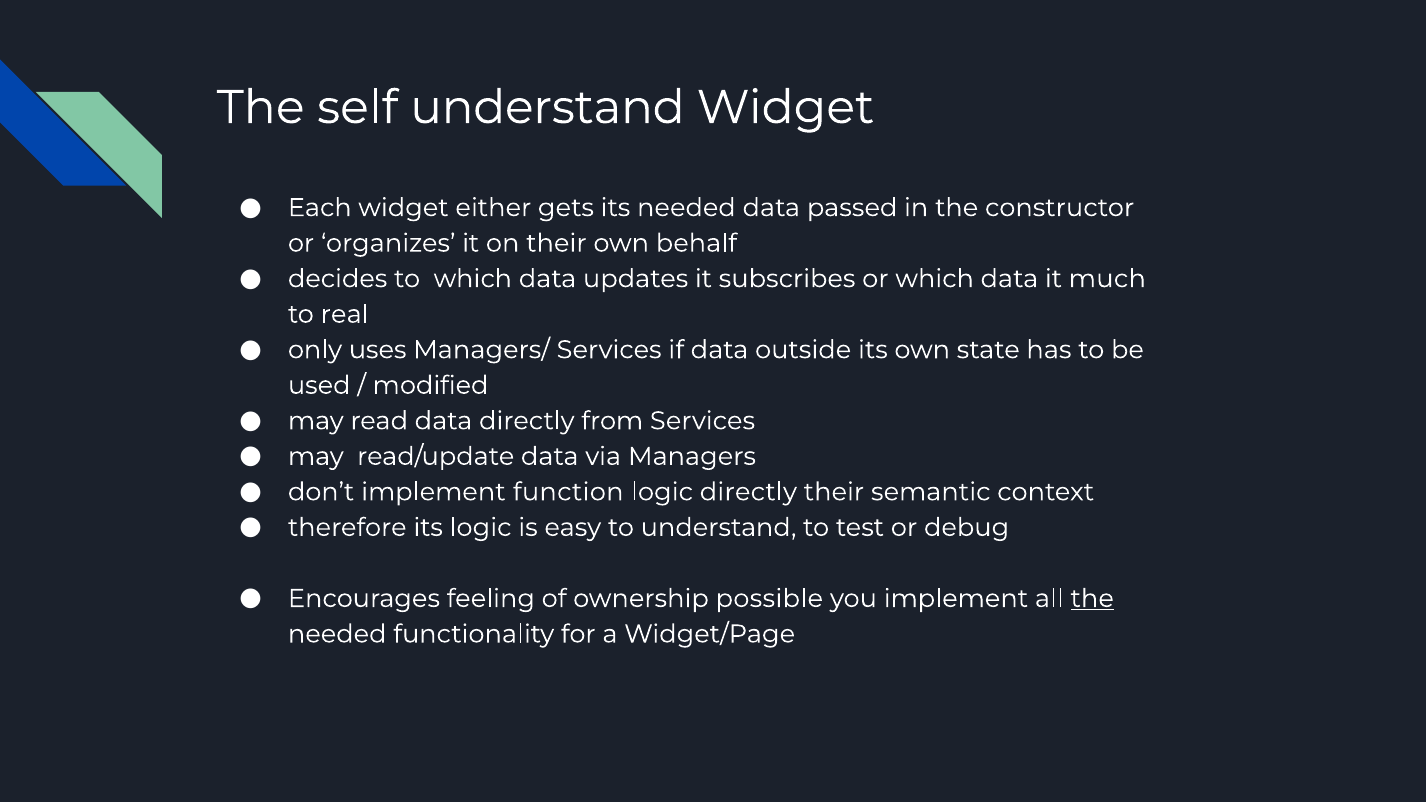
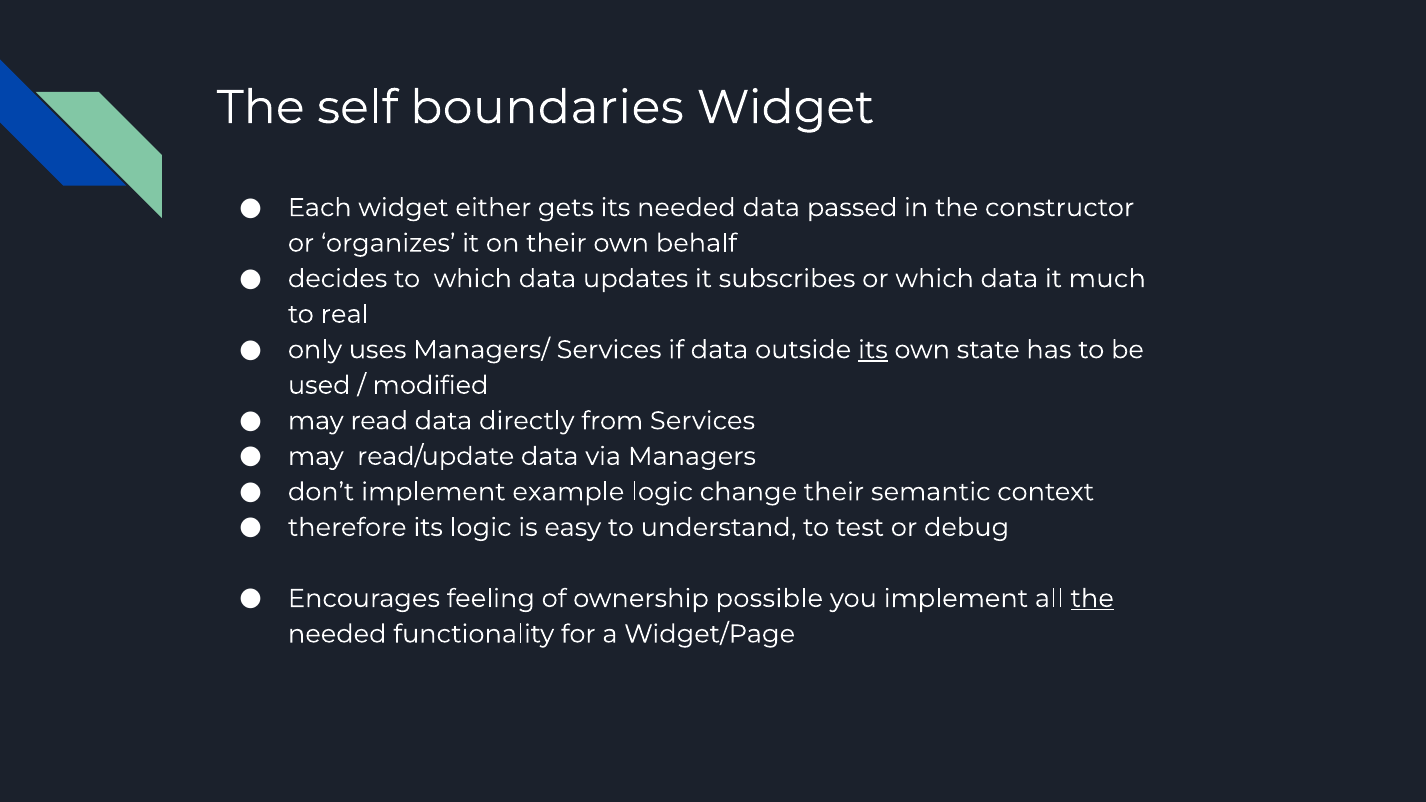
self understand: understand -> boundaries
its at (873, 350) underline: none -> present
function: function -> example
logic directly: directly -> change
